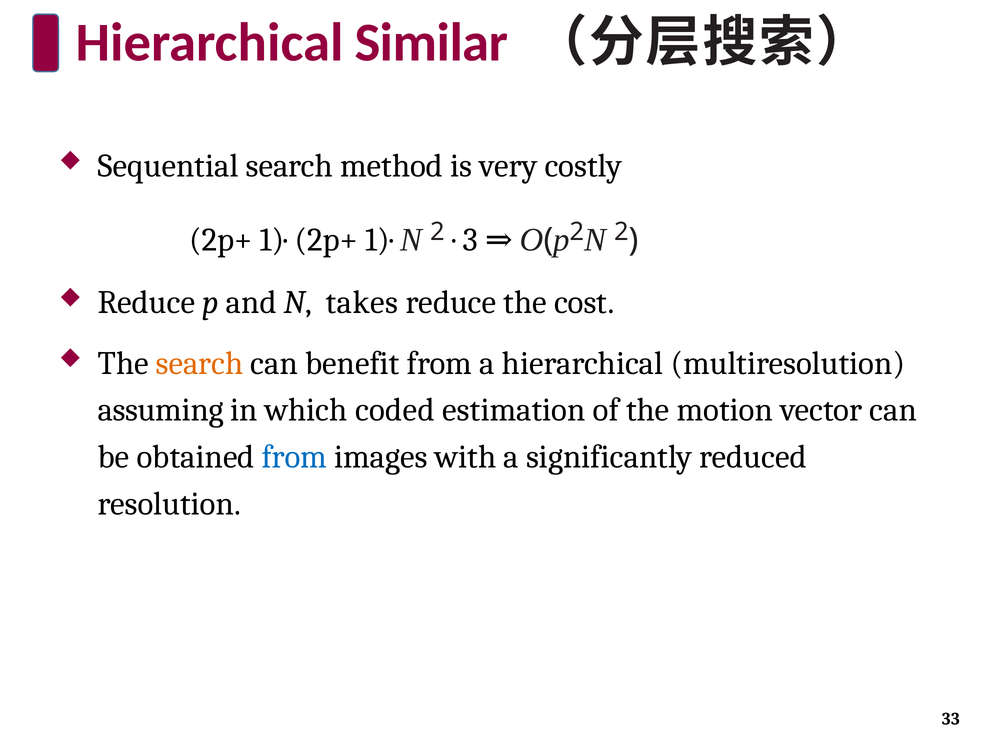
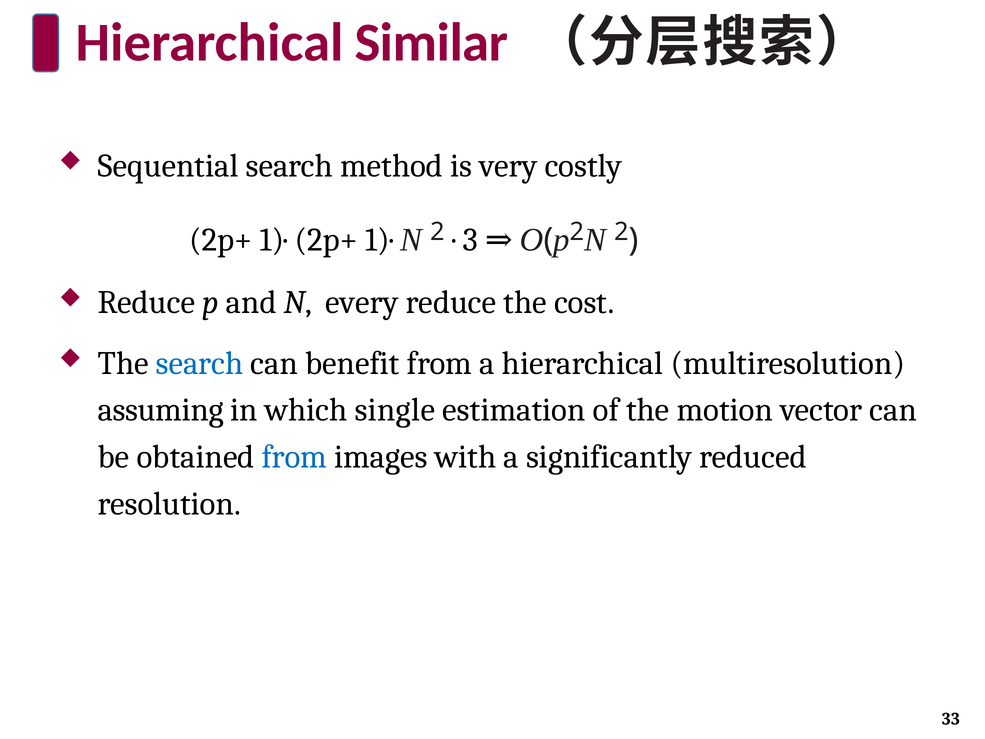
takes: takes -> every
search at (200, 363) colour: orange -> blue
coded: coded -> single
